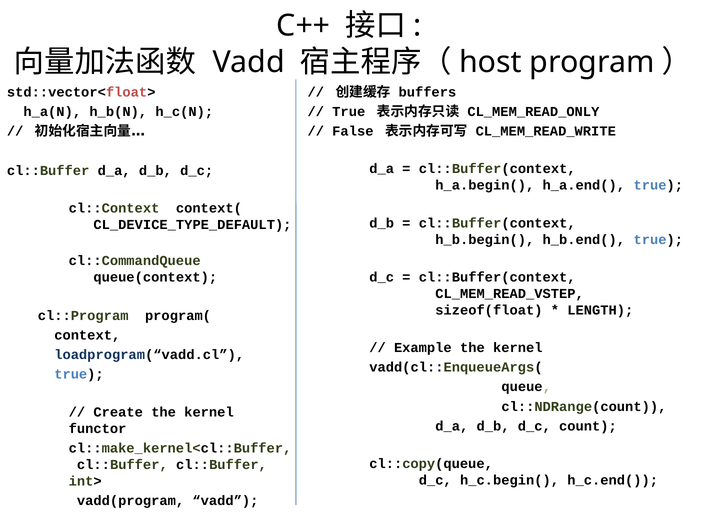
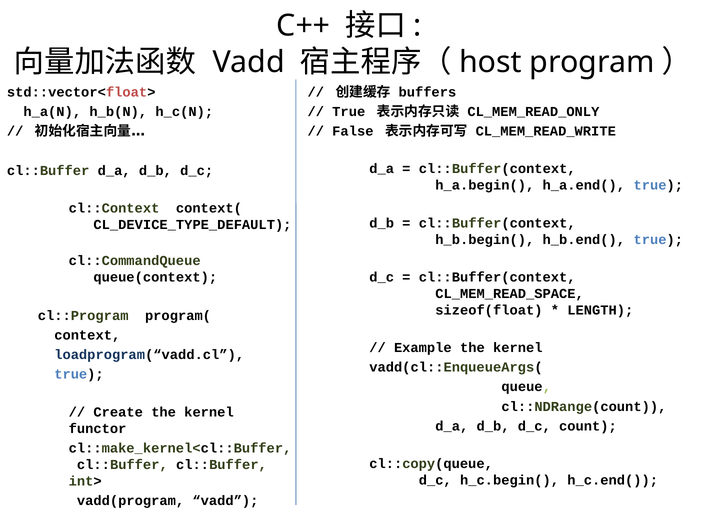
CL_MEM_READ_VSTEP: CL_MEM_READ_VSTEP -> CL_MEM_READ_SPACE
